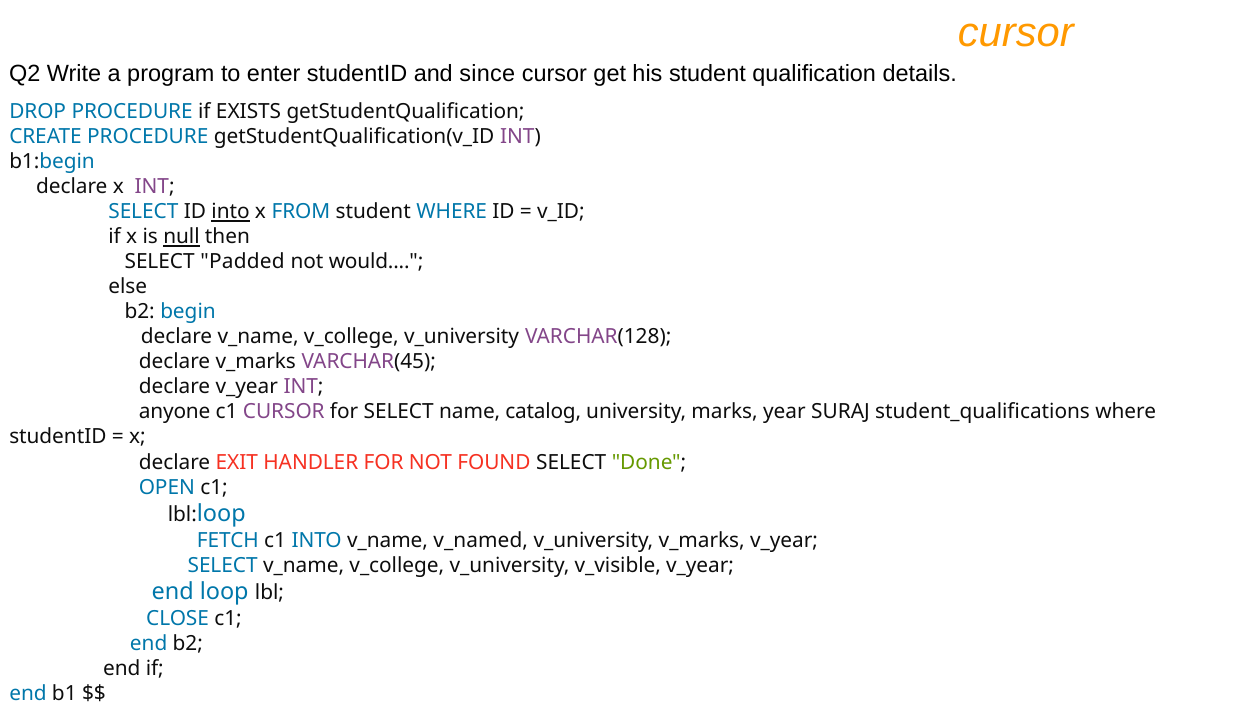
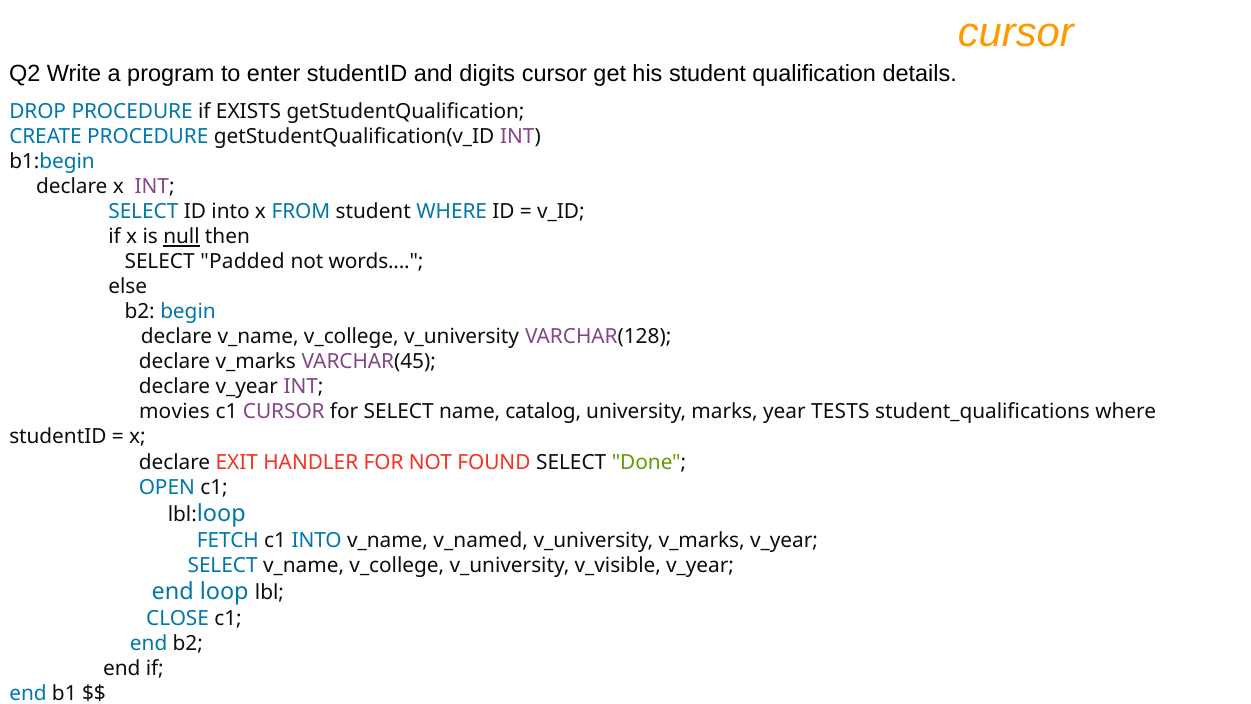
since: since -> digits
into at (231, 212) underline: present -> none
would: would -> words
anyone: anyone -> movies
SURAJ: SURAJ -> TESTS
